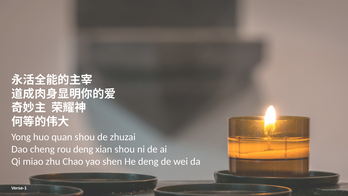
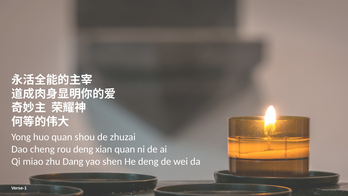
xian shou: shou -> quan
Chao: Chao -> Dang
